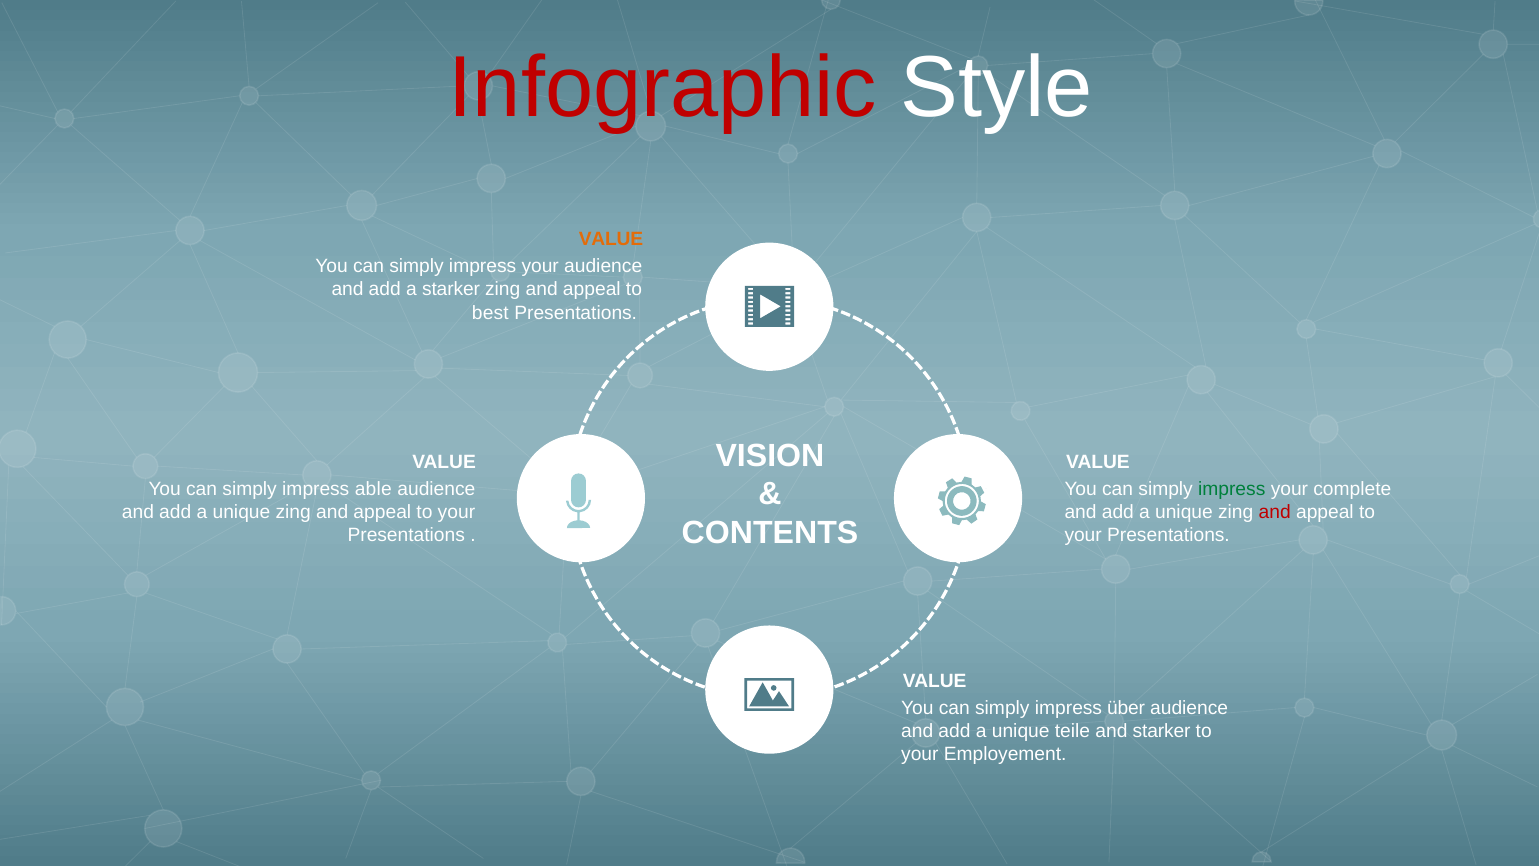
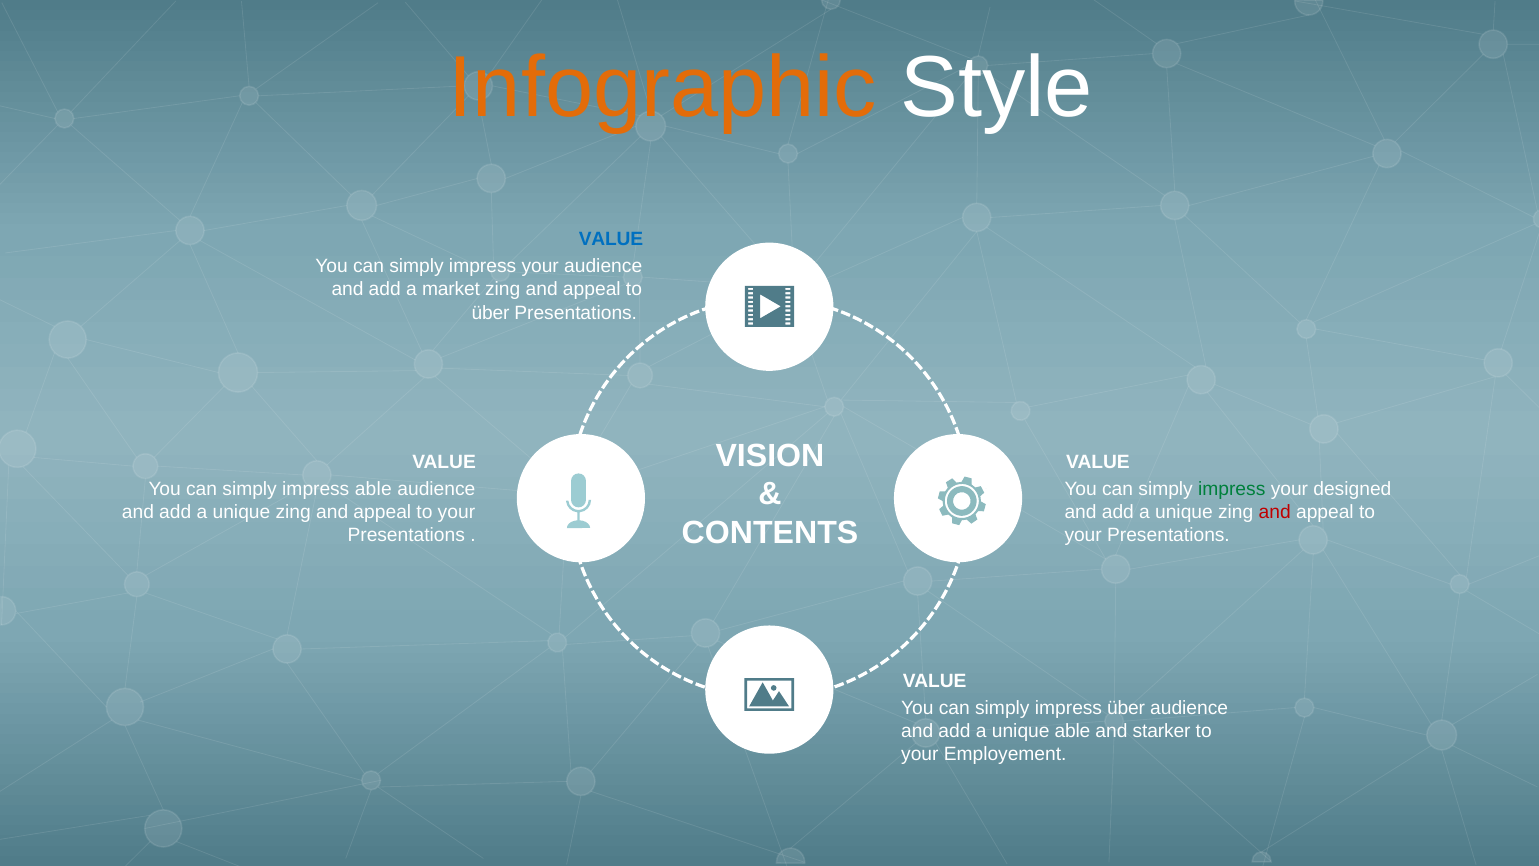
Infographic colour: red -> orange
VALUE at (611, 239) colour: orange -> blue
a starker: starker -> market
best at (490, 313): best -> über
complete: complete -> designed
unique teile: teile -> able
